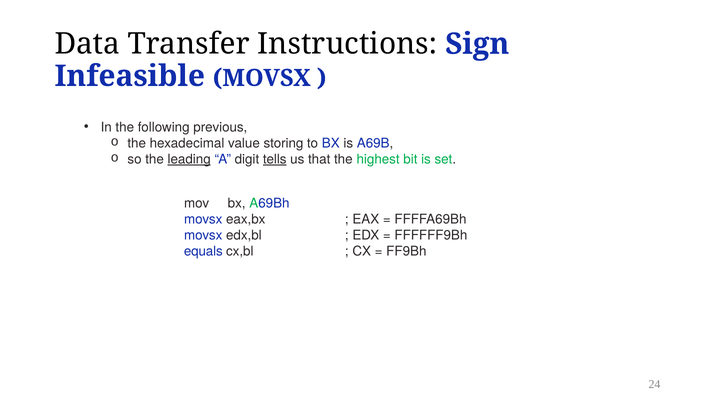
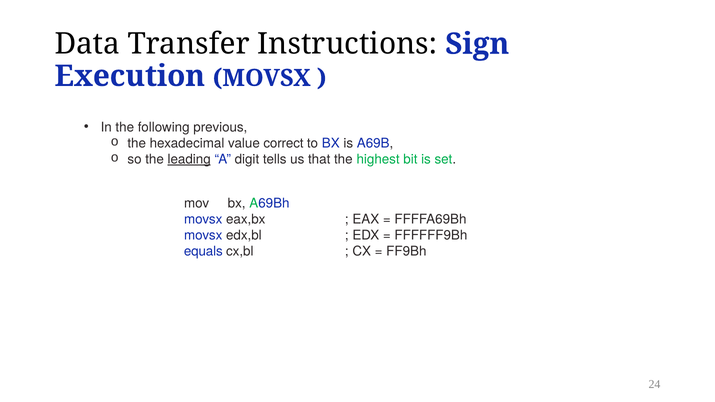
Infeasible: Infeasible -> Execution
storing: storing -> correct
tells underline: present -> none
